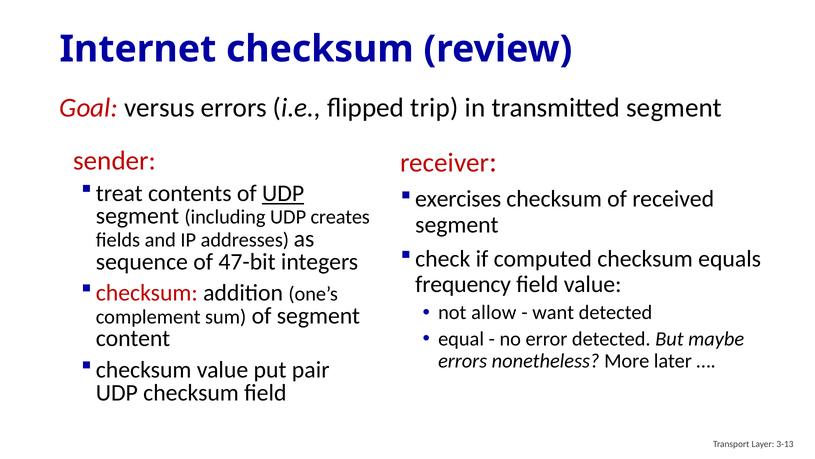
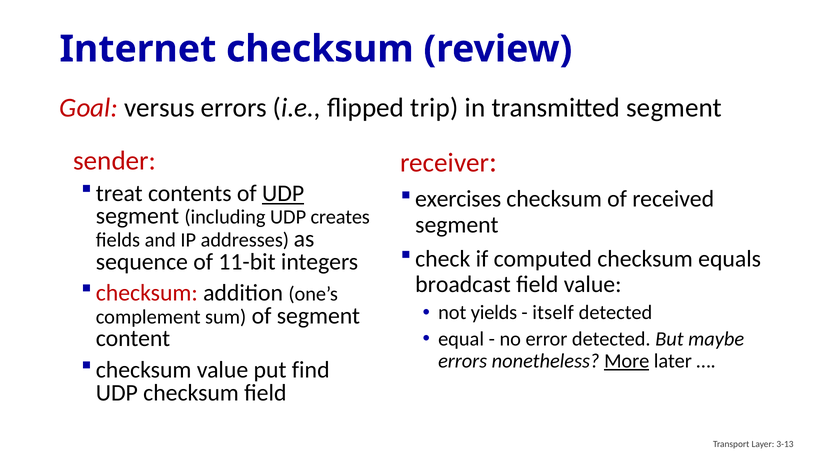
47-bit: 47-bit -> 11-bit
frequency: frequency -> broadcast
allow: allow -> yields
want: want -> itself
More underline: none -> present
pair: pair -> find
